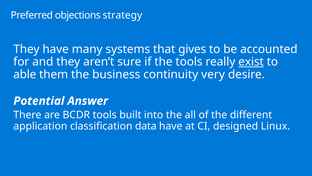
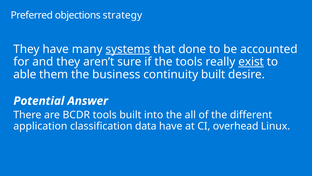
systems underline: none -> present
gives: gives -> done
continuity very: very -> built
designed: designed -> overhead
